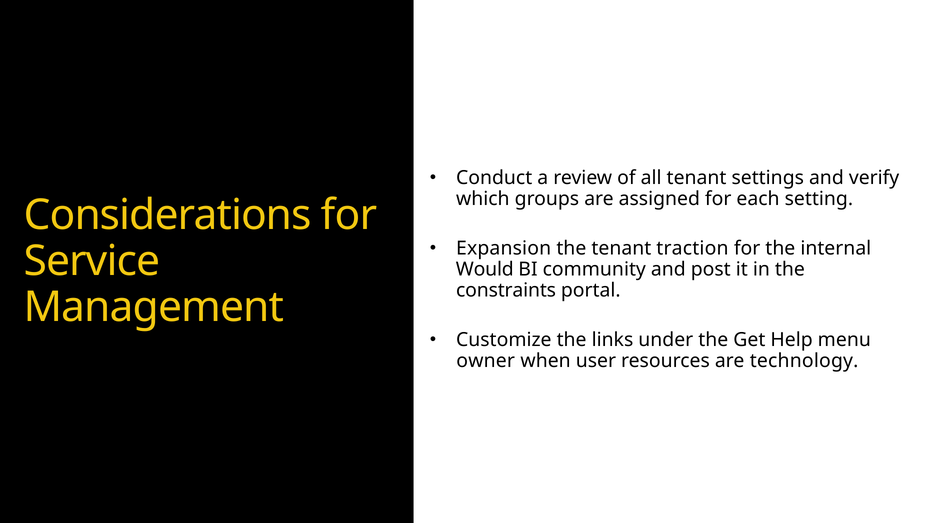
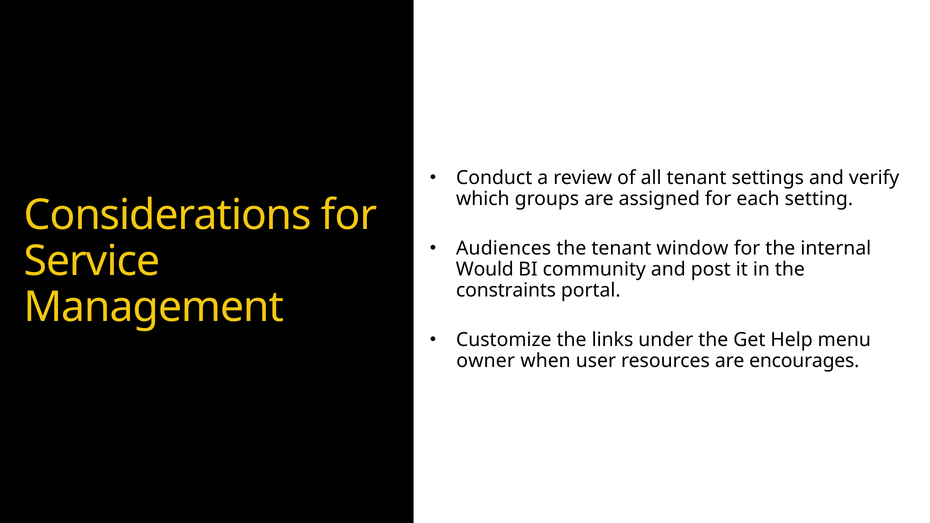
Expansion: Expansion -> Audiences
traction: traction -> window
technology: technology -> encourages
